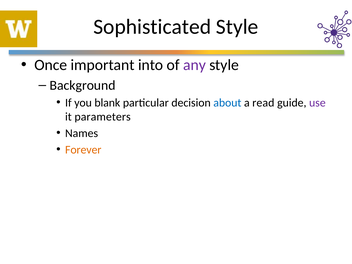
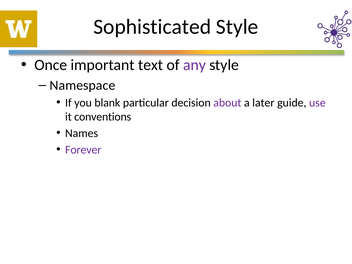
into: into -> text
Background: Background -> Namespace
about colour: blue -> purple
read: read -> later
parameters: parameters -> conventions
Forever colour: orange -> purple
